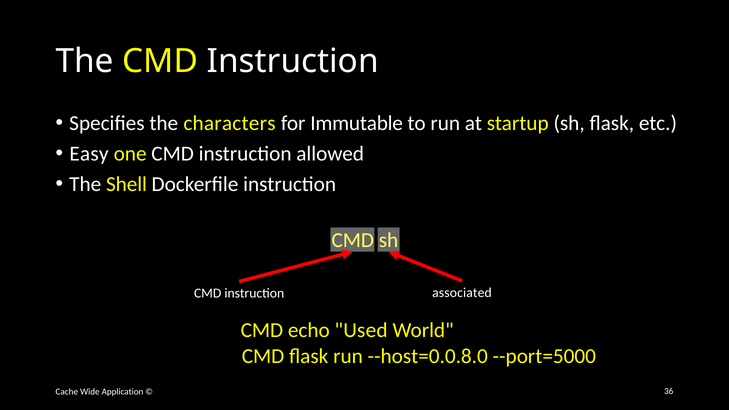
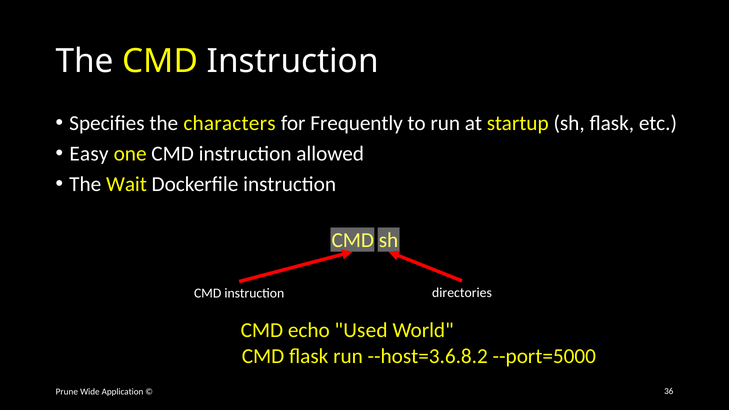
Immutable: Immutable -> Frequently
Shell: Shell -> Wait
associated: associated -> directories
--host=0.0.8.0: --host=0.0.8.0 -> --host=3.6.8.2
Cache: Cache -> Prune
